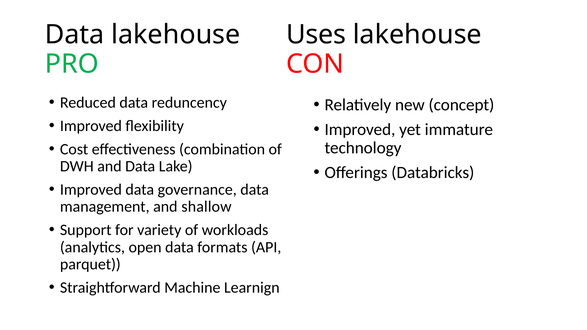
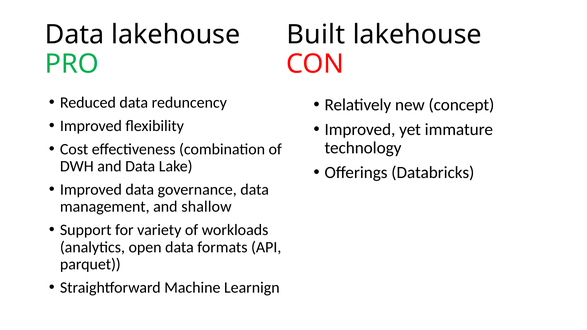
Uses: Uses -> Built
